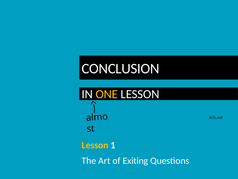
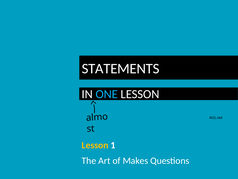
CONCLUSION: CONCLUSION -> STATEMENTS
ONE colour: yellow -> light blue
Exiting: Exiting -> Makes
